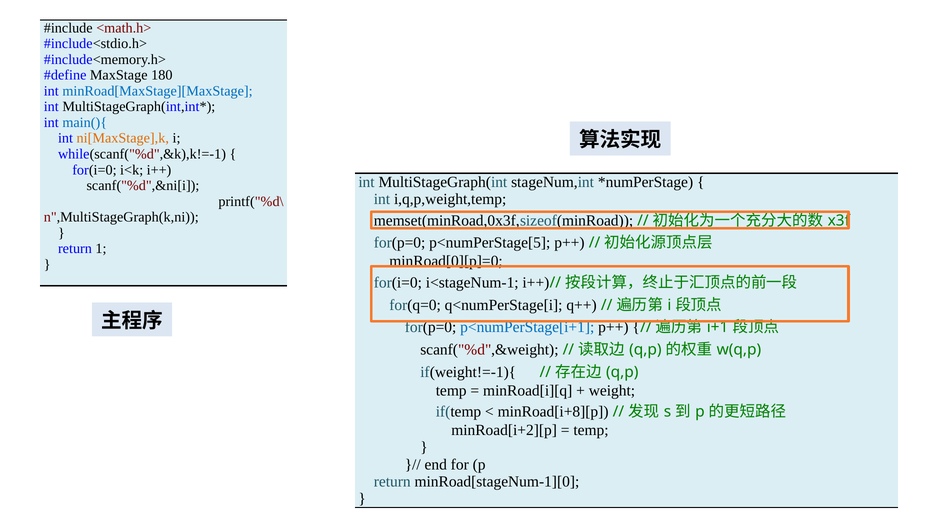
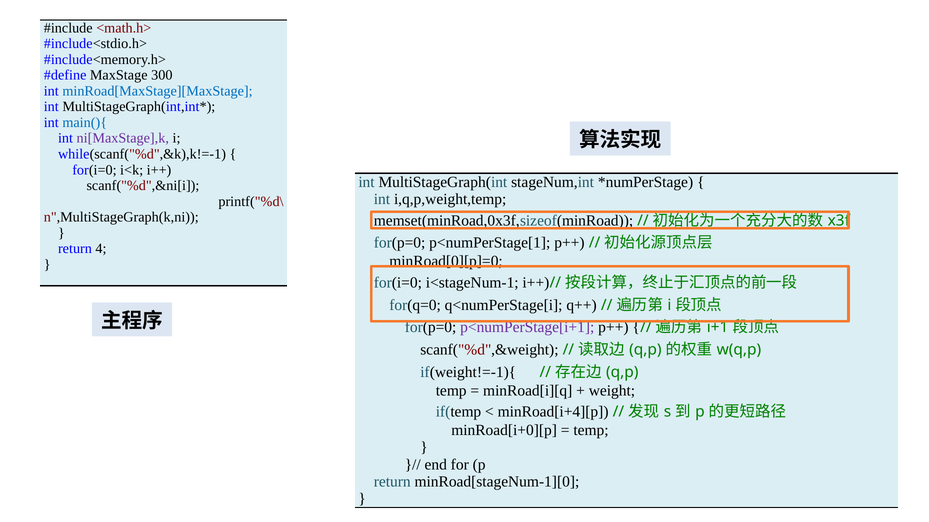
180: 180 -> 300
ni[MaxStage],k colour: orange -> purple
p<numPerStage[5: p<numPerStage[5 -> p<numPerStage[1
1: 1 -> 4
p<numPerStage[i+1 colour: blue -> purple
minRoad[i+8][p: minRoad[i+8][p -> minRoad[i+4][p
minRoad[i+2][p: minRoad[i+2][p -> minRoad[i+0][p
